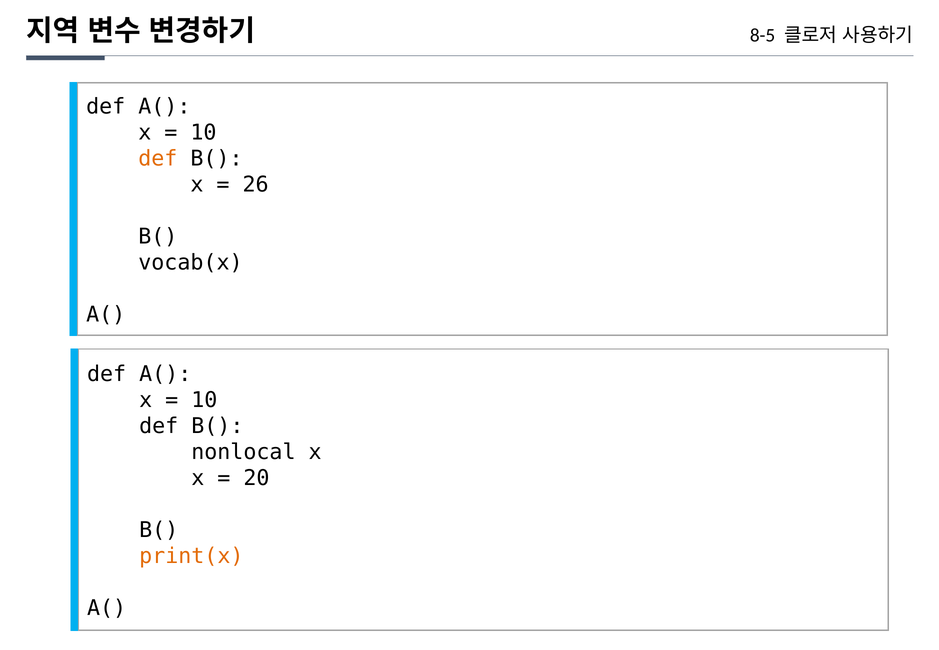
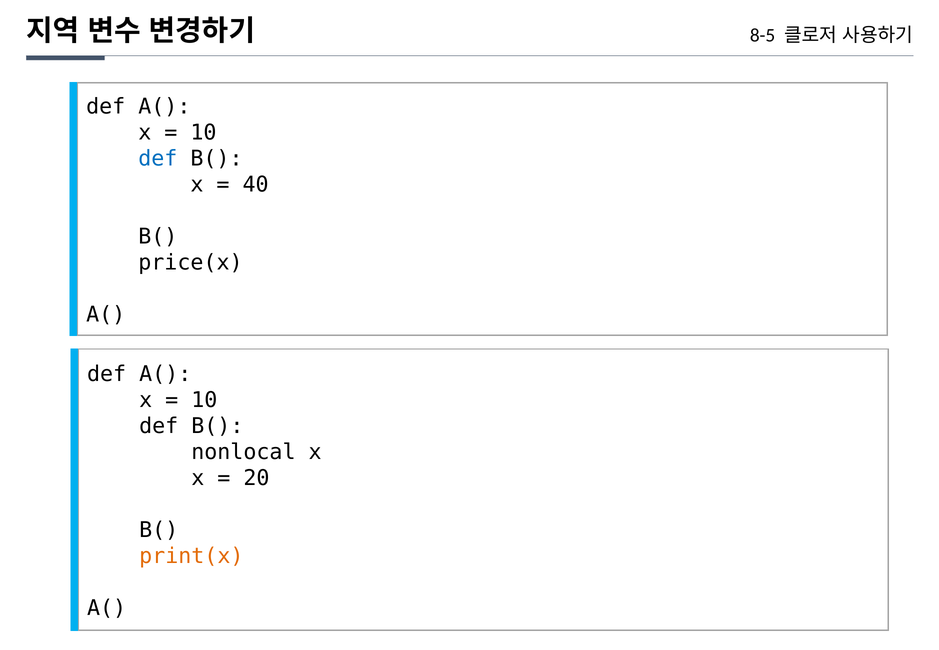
def at (158, 158) colour: orange -> blue
26: 26 -> 40
vocab(x: vocab(x -> price(x
